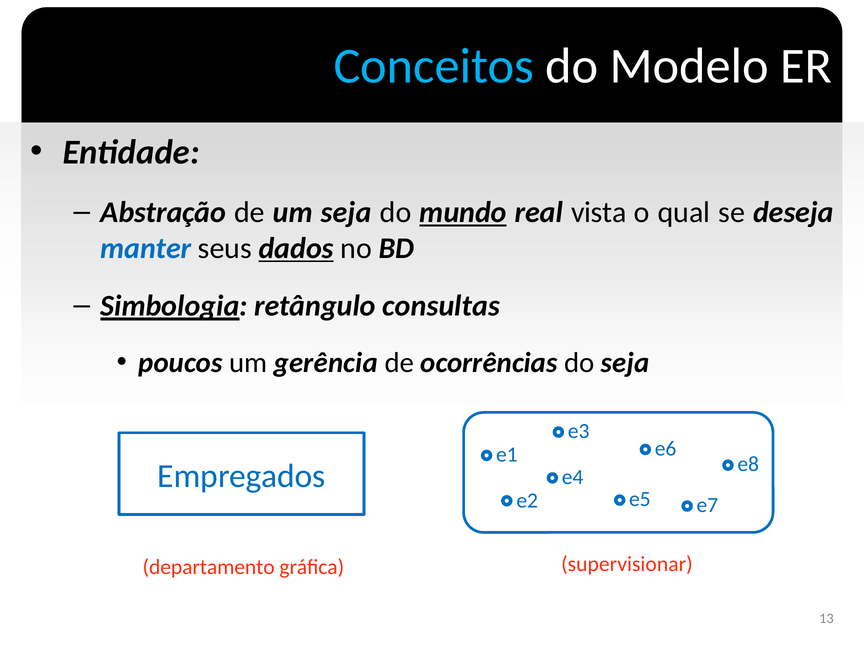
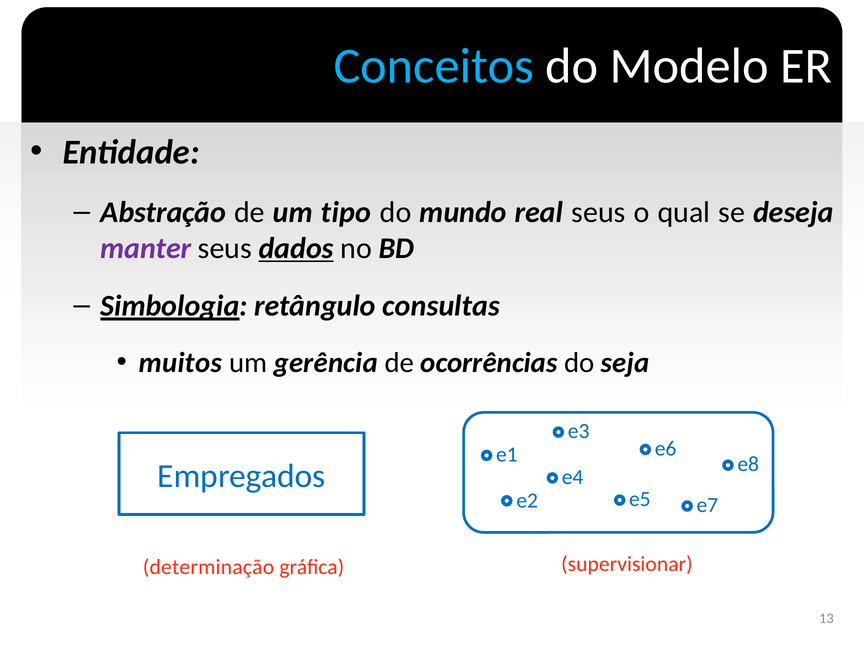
um seja: seja -> tipo
mundo underline: present -> none
real vista: vista -> seus
manter colour: blue -> purple
poucos: poucos -> muitos
departamento: departamento -> determinação
